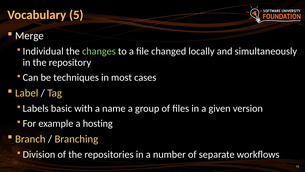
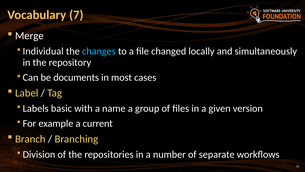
5: 5 -> 7
changes colour: light green -> light blue
techniques: techniques -> documents
hosting: hosting -> current
